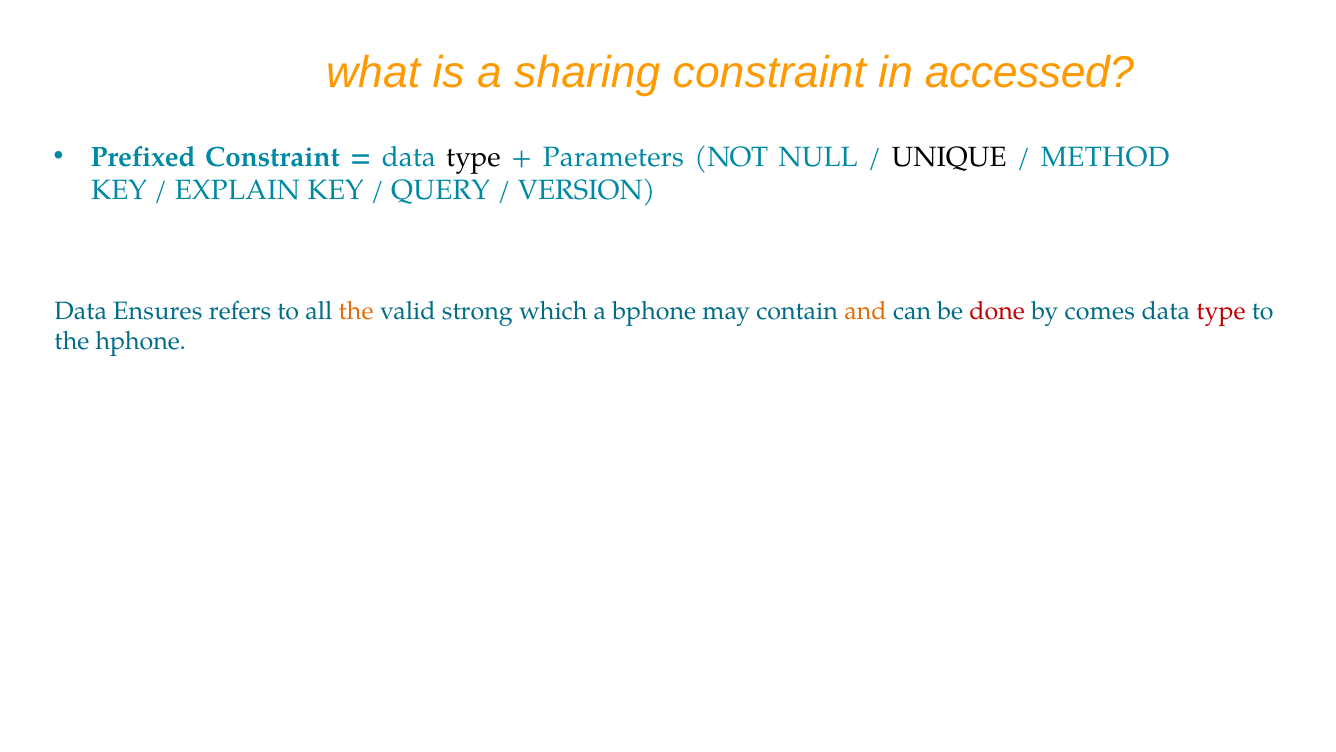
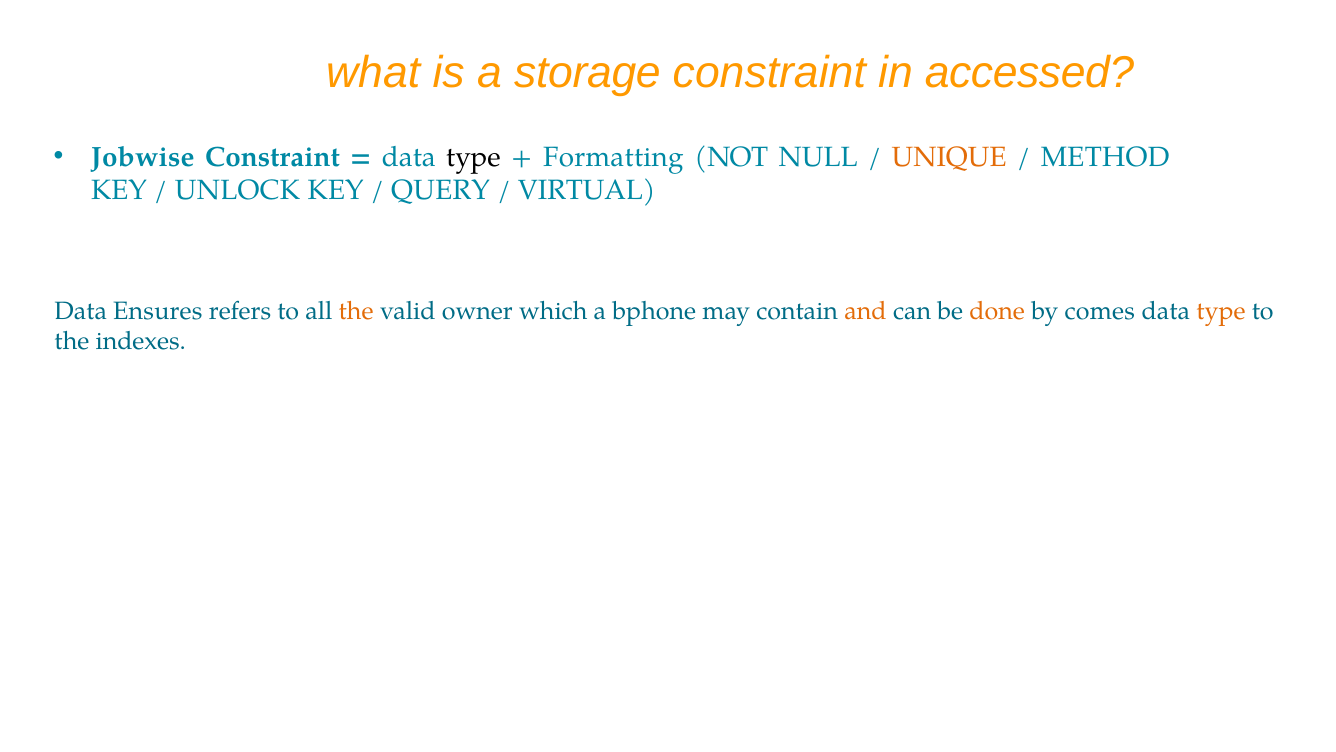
sharing: sharing -> storage
Prefixed: Prefixed -> Jobwise
Parameters: Parameters -> Formatting
UNIQUE colour: black -> orange
EXPLAIN: EXPLAIN -> UNLOCK
VERSION: VERSION -> VIRTUAL
strong: strong -> owner
done colour: red -> orange
type at (1221, 311) colour: red -> orange
hphone: hphone -> indexes
